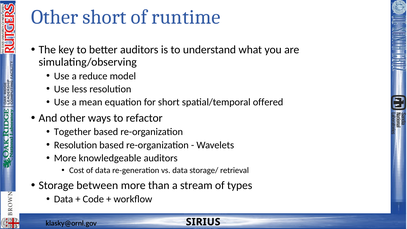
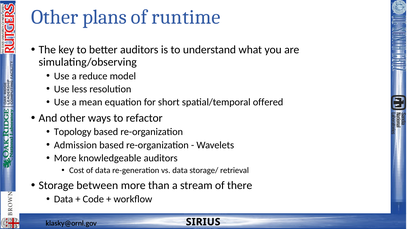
Other short: short -> plans
Together: Together -> Topology
Resolution at (76, 145): Resolution -> Admission
types: types -> there
